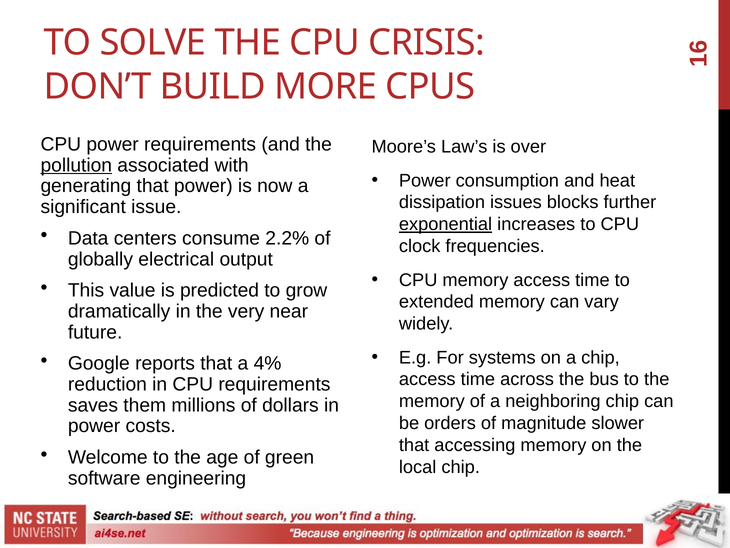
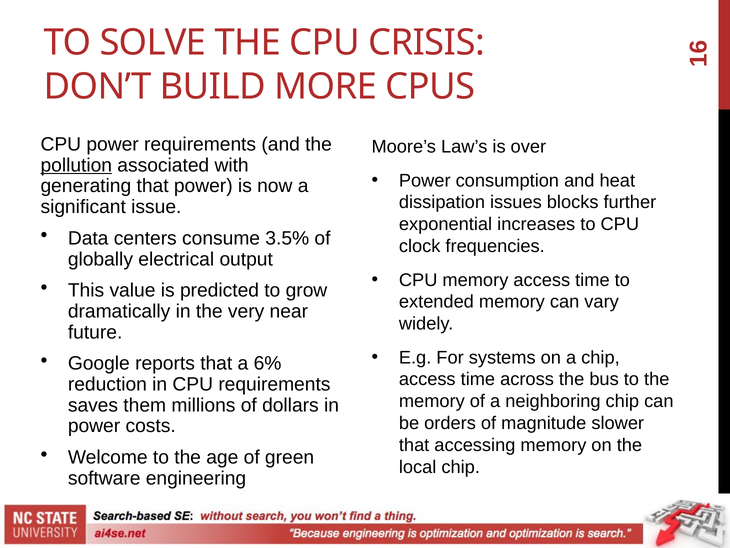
exponential underline: present -> none
2.2%: 2.2% -> 3.5%
4%: 4% -> 6%
